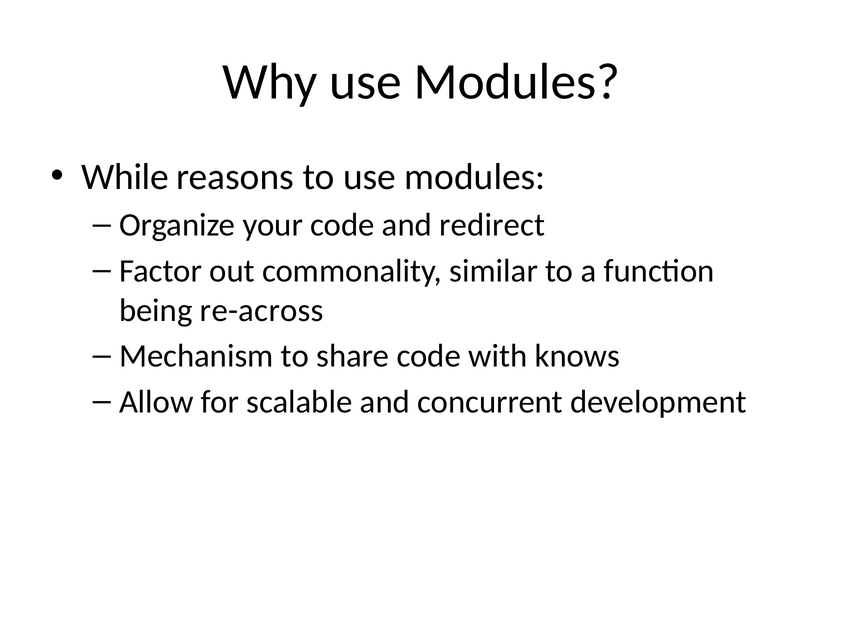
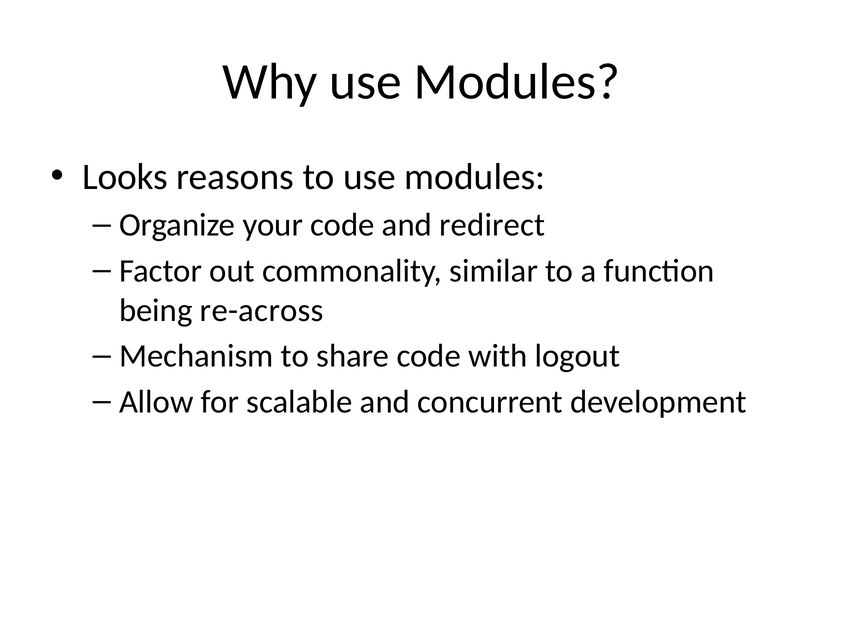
While: While -> Looks
knows: knows -> logout
